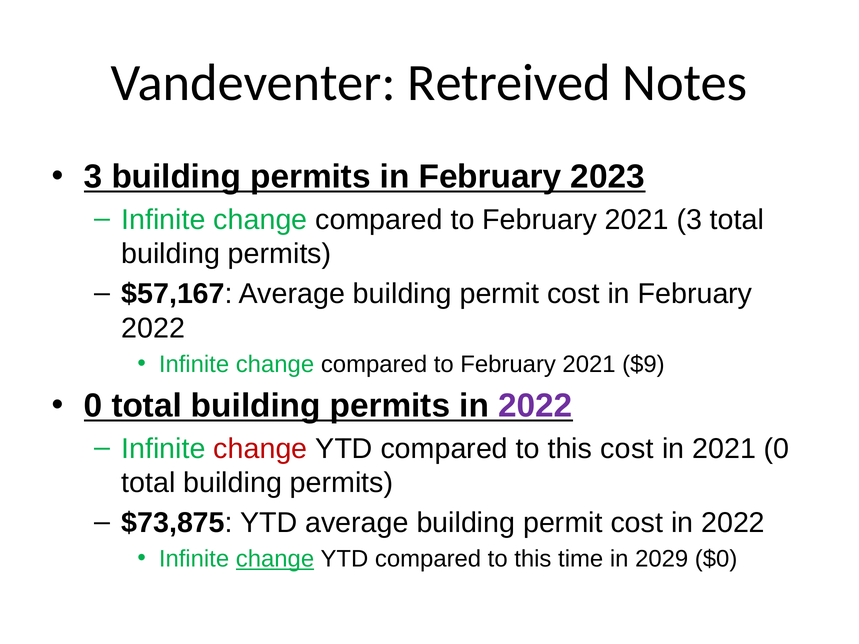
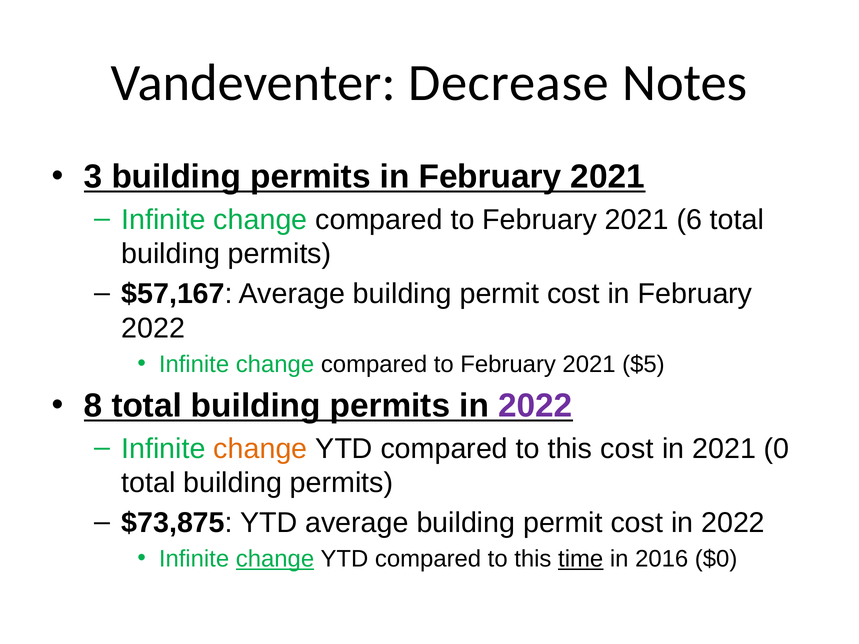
Retreived: Retreived -> Decrease
in February 2023: 2023 -> 2021
2021 3: 3 -> 6
$9: $9 -> $5
0 at (93, 406): 0 -> 8
change at (260, 449) colour: red -> orange
time underline: none -> present
2029: 2029 -> 2016
